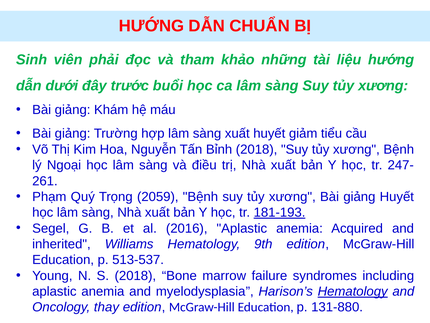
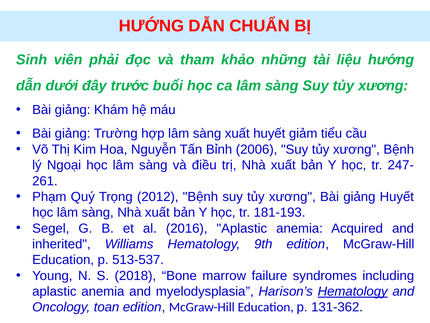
Bỉnh 2018: 2018 -> 2006
2059: 2059 -> 2012
181-193 underline: present -> none
thay: thay -> toan
131-880: 131-880 -> 131-362
